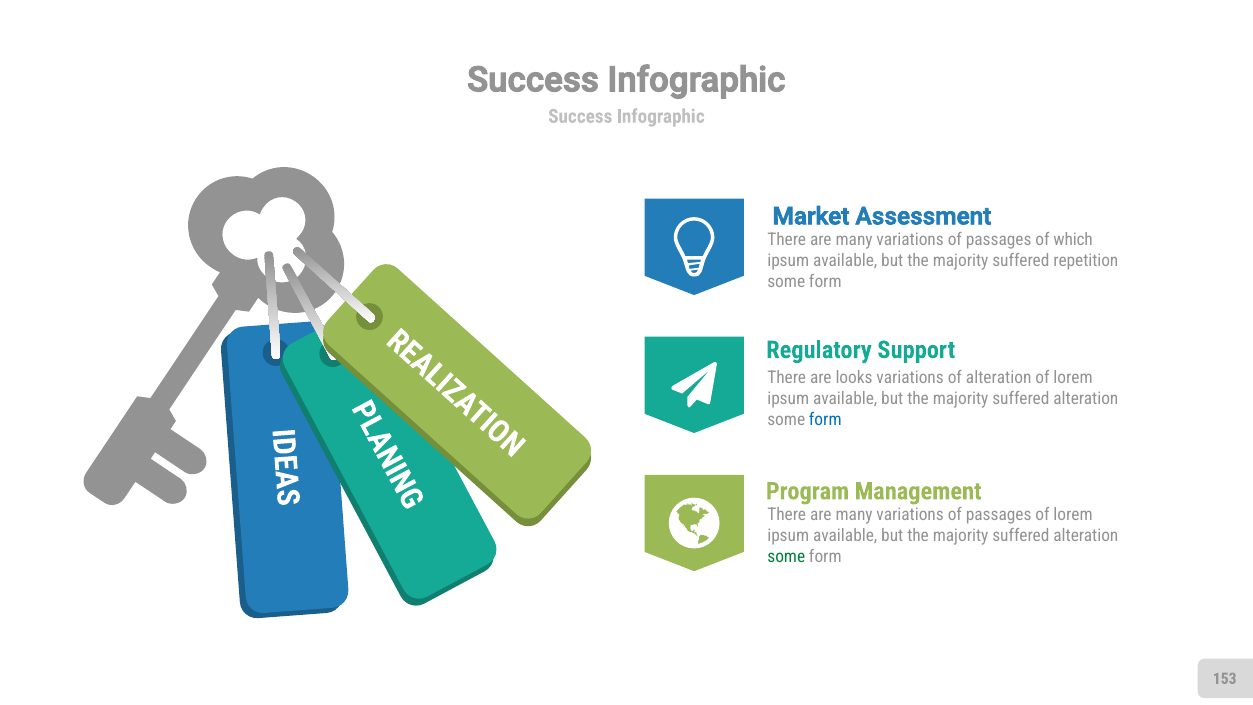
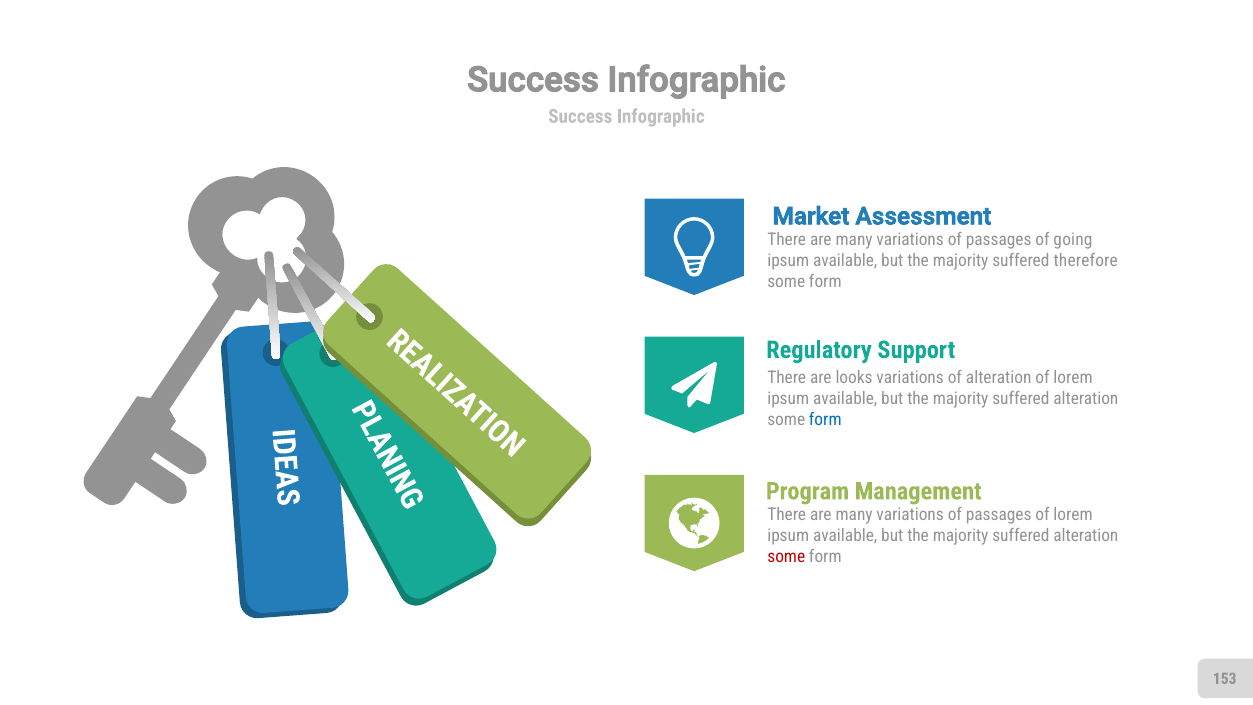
which: which -> going
repetition: repetition -> therefore
some at (786, 556) colour: green -> red
